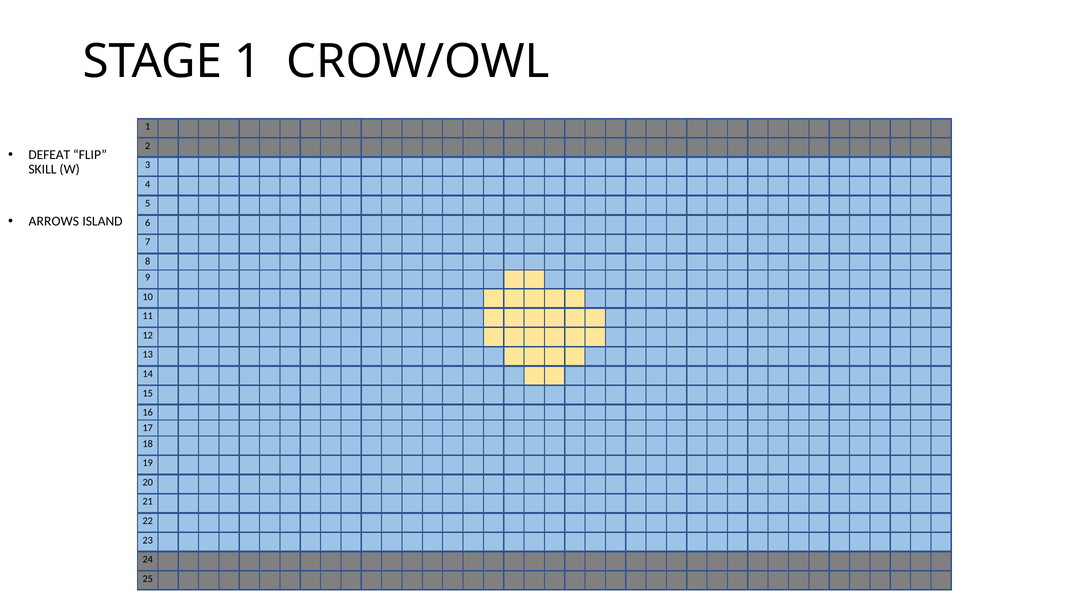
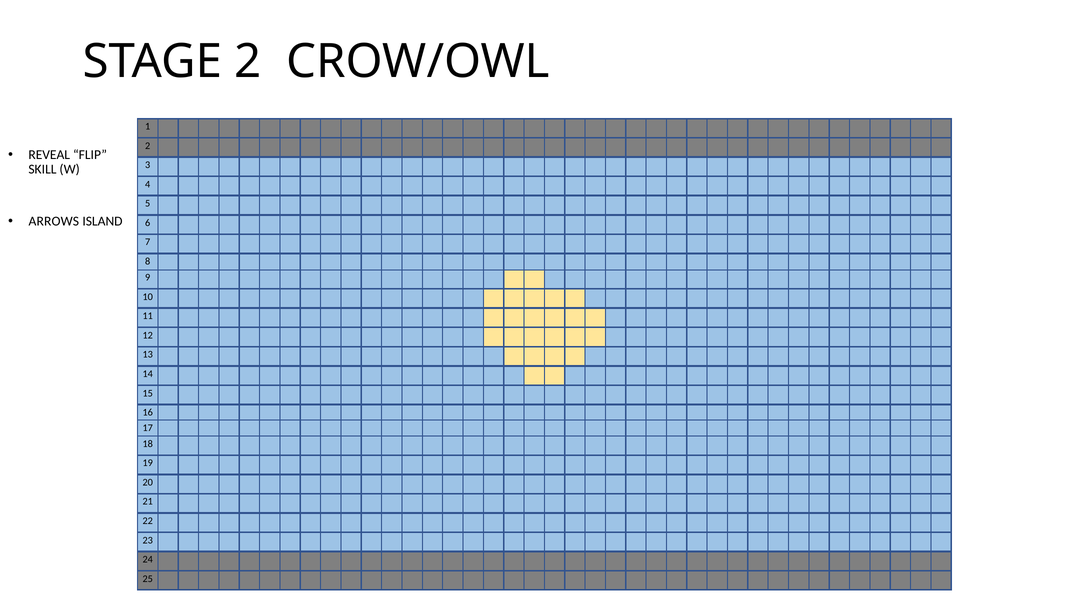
STAGE 1: 1 -> 2
DEFEAT: DEFEAT -> REVEAL
